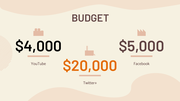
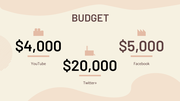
$20,000 colour: orange -> black
